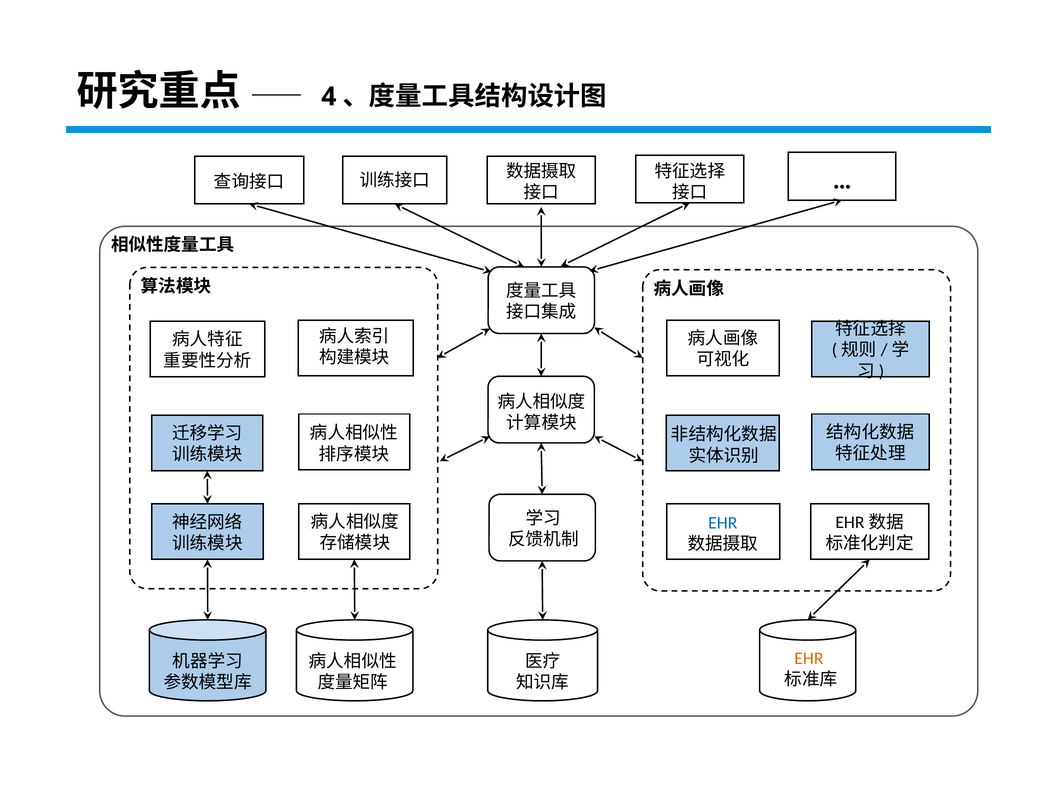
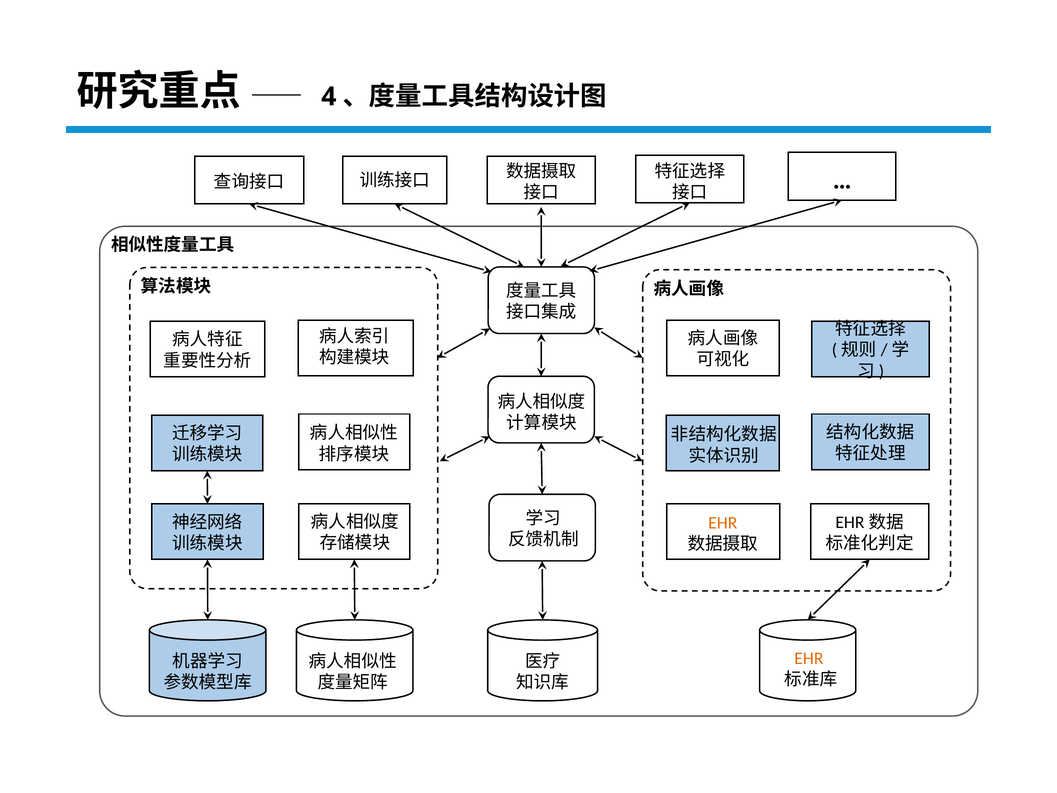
EHR at (723, 523) colour: blue -> orange
